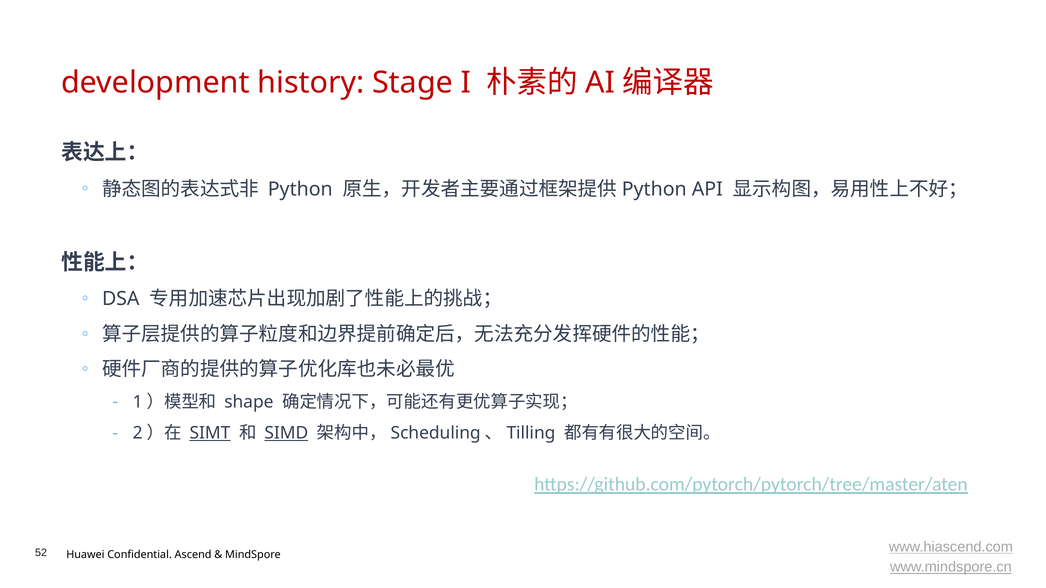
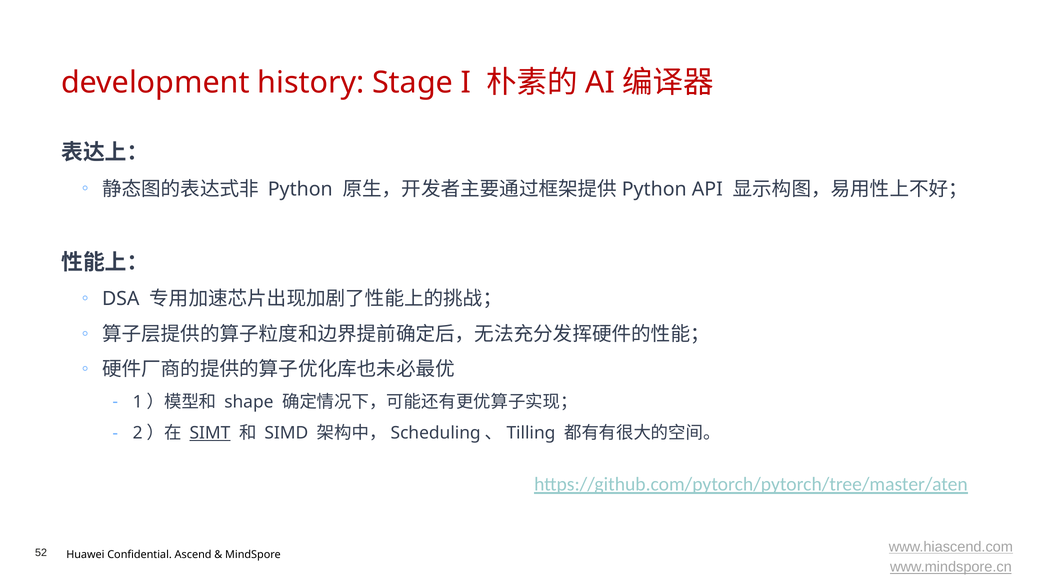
SIMD underline: present -> none
